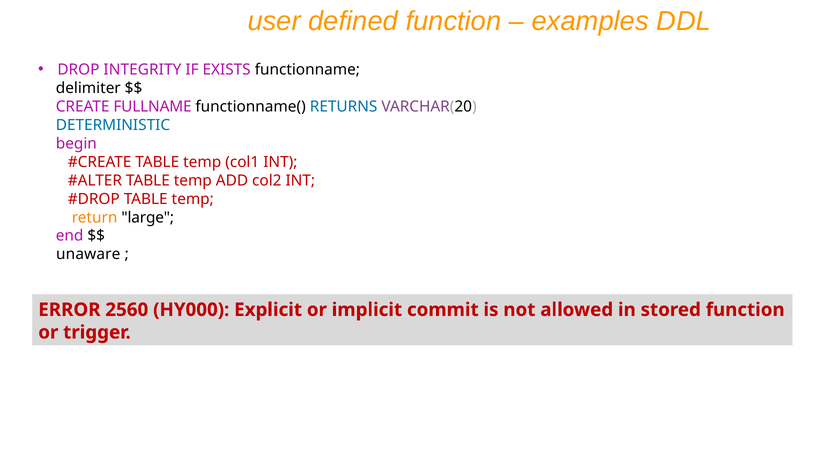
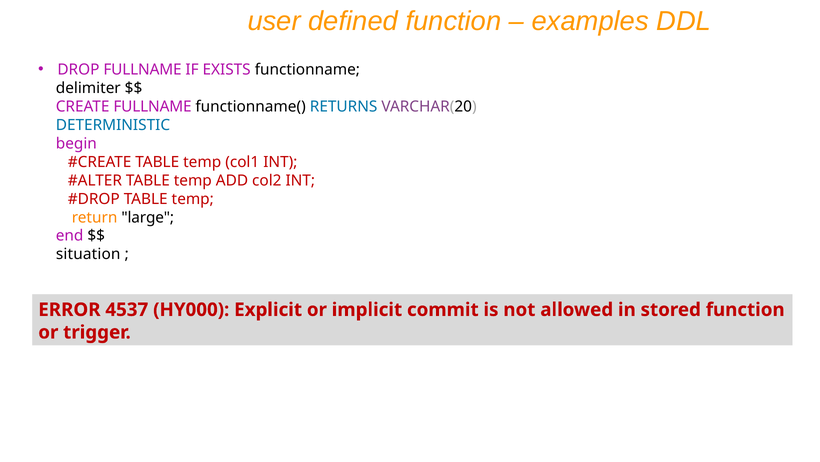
DROP INTEGRITY: INTEGRITY -> FULLNAME
unaware: unaware -> situation
2560: 2560 -> 4537
